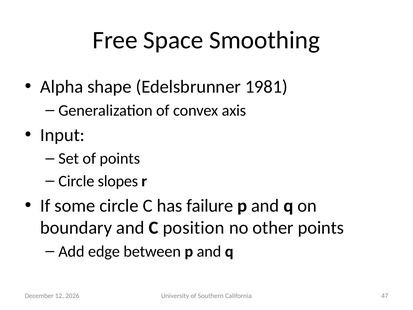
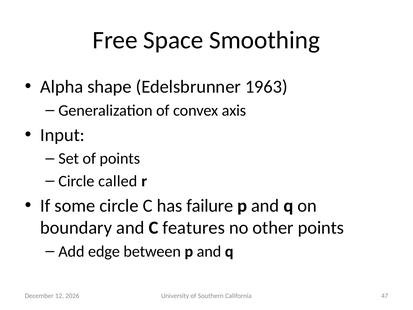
1981: 1981 -> 1963
slopes: slopes -> called
position: position -> features
